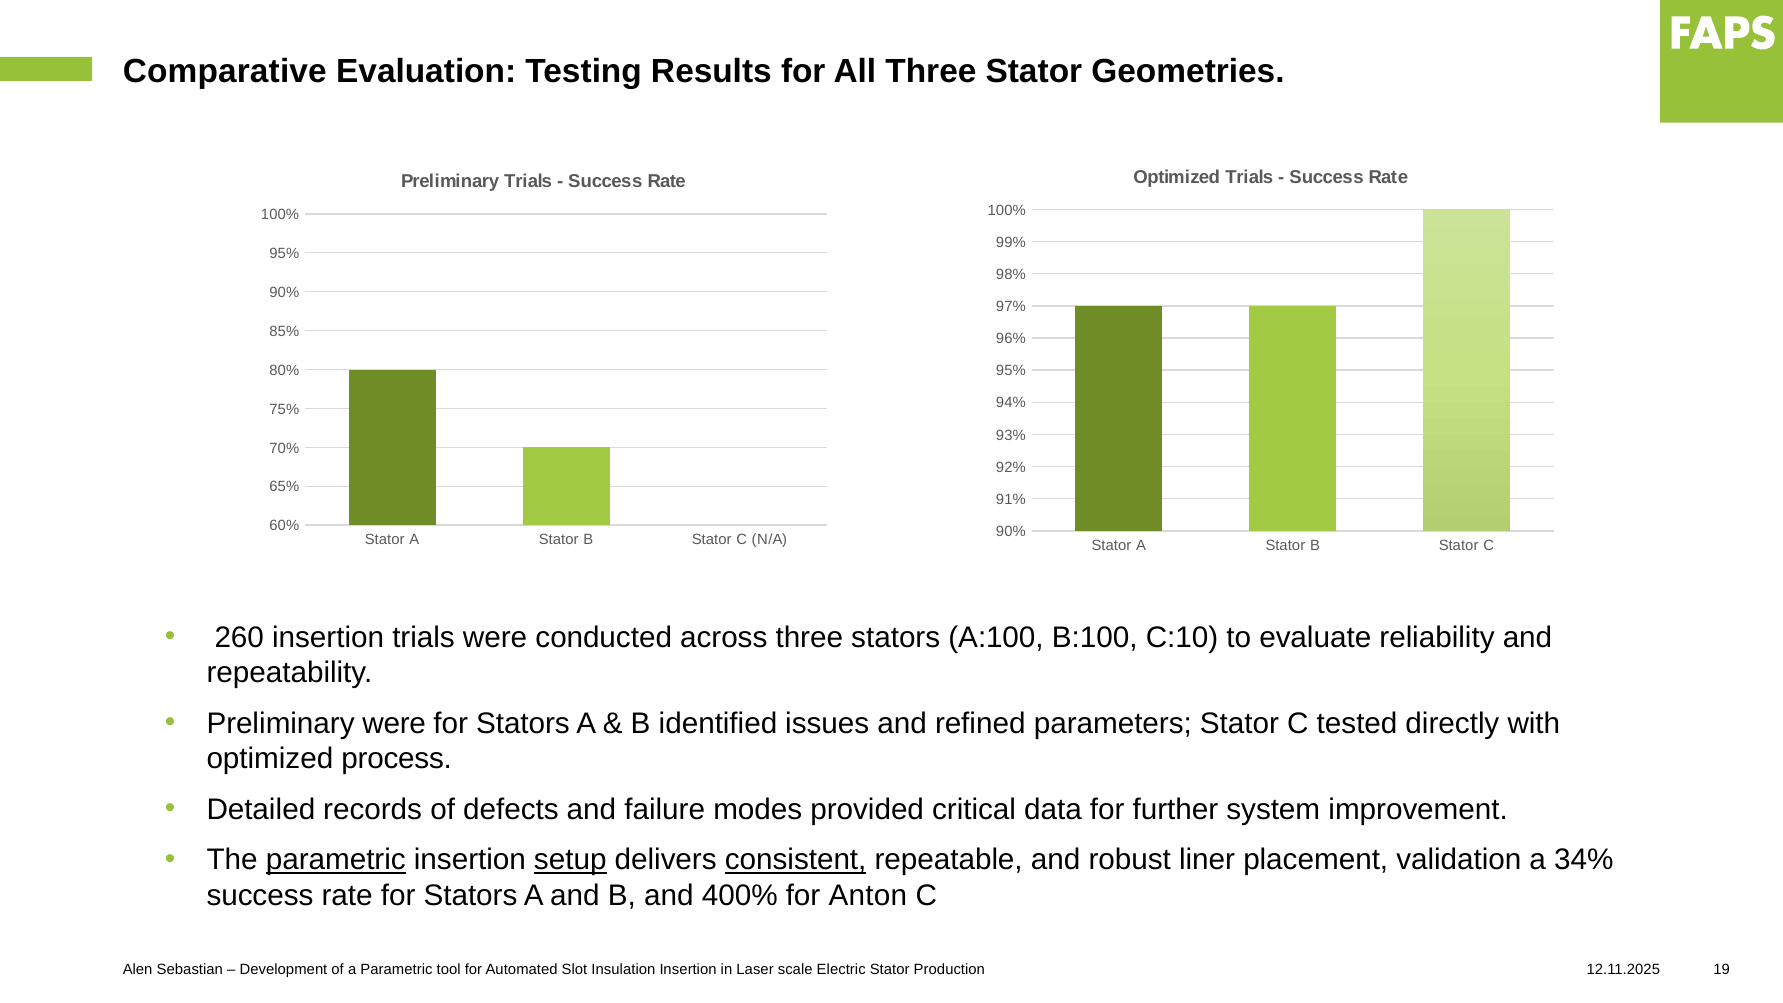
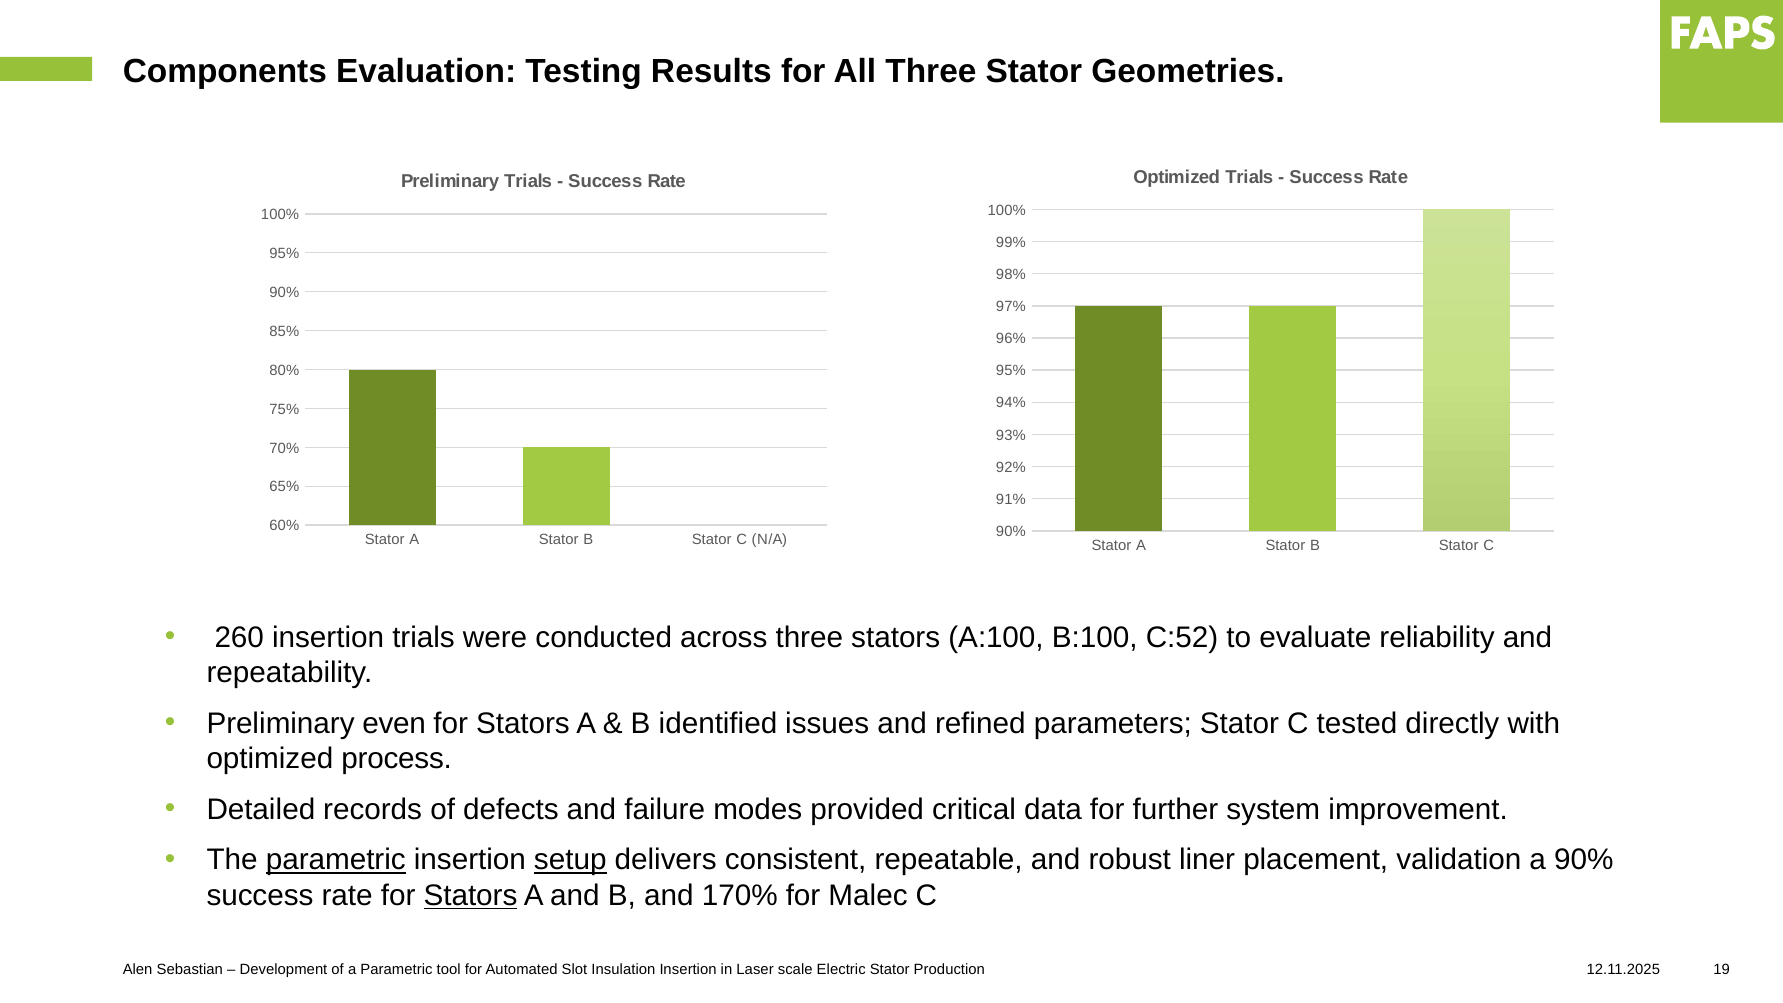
Comparative: Comparative -> Components
C:10: C:10 -> C:52
Preliminary were: were -> even
consistent underline: present -> none
a 34%: 34% -> 90%
Stators at (471, 896) underline: none -> present
400%: 400% -> 170%
Anton: Anton -> Malec
